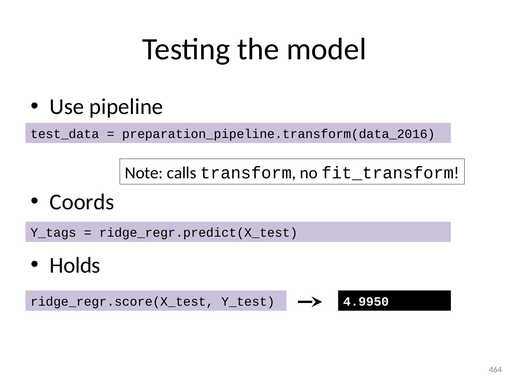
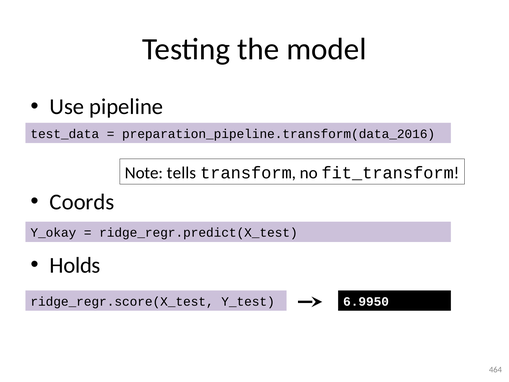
calls: calls -> tells
Y_tags: Y_tags -> Y_okay
4.9950: 4.9950 -> 6.9950
